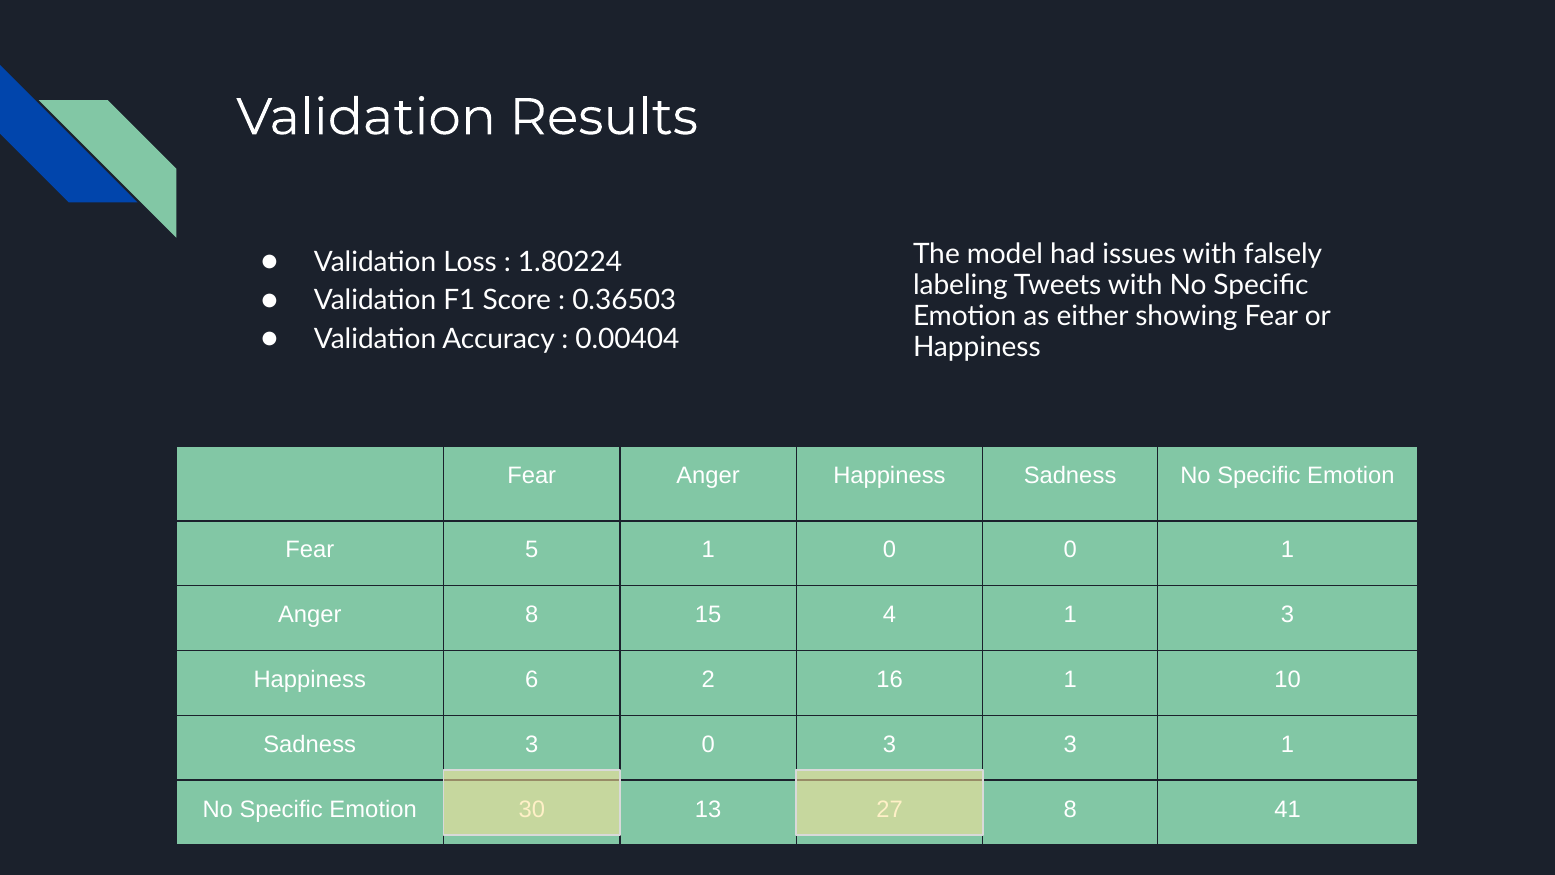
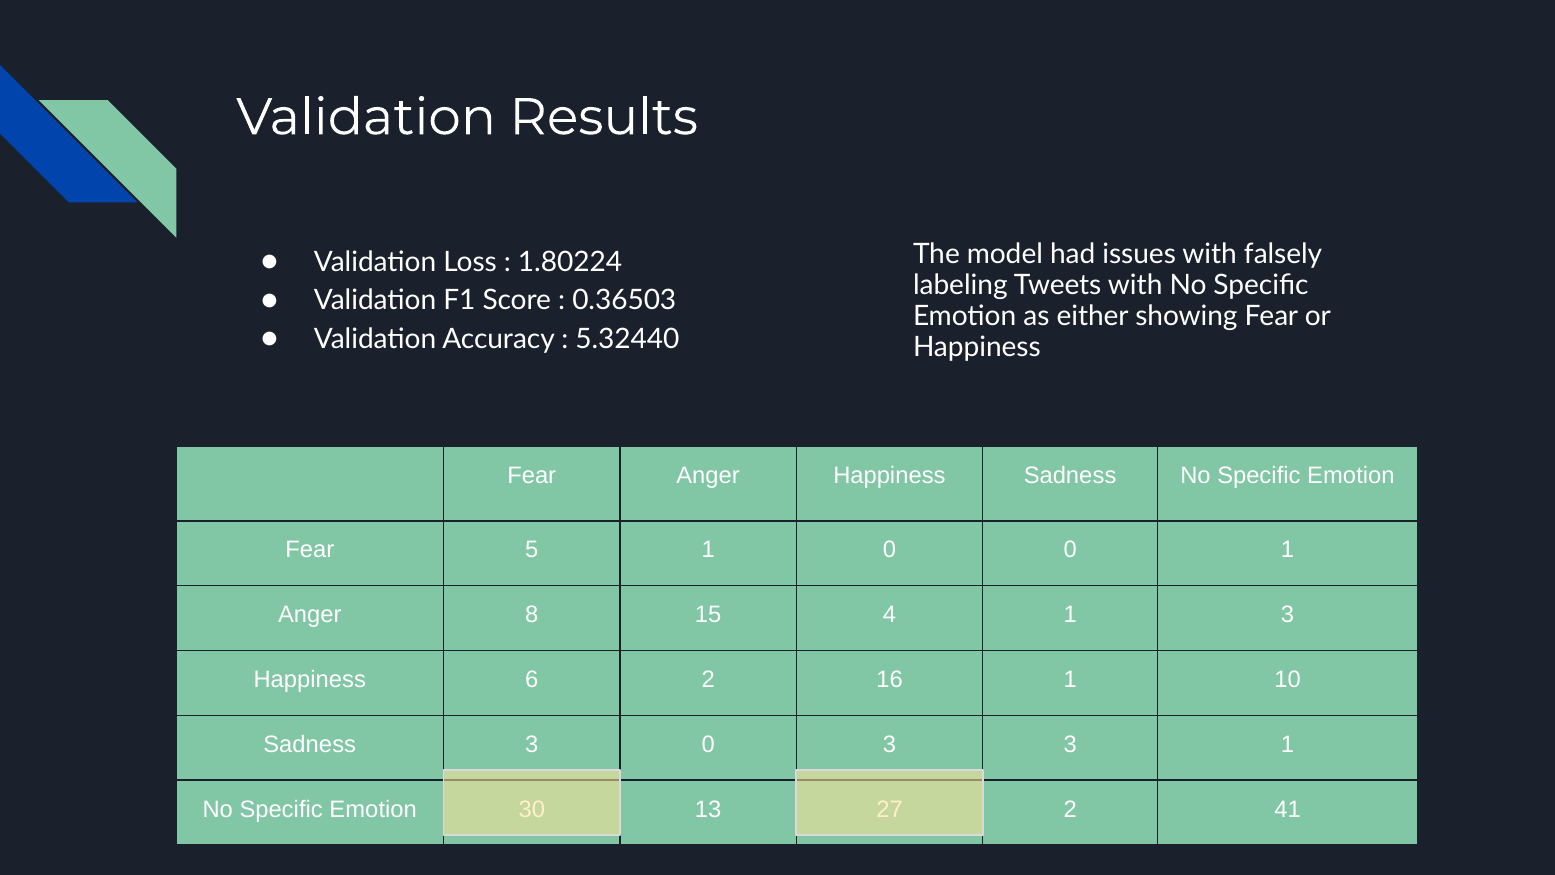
0.00404: 0.00404 -> 5.32440
8 at (1070, 809): 8 -> 2
